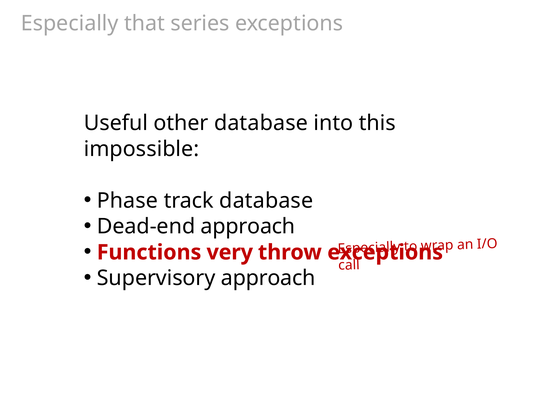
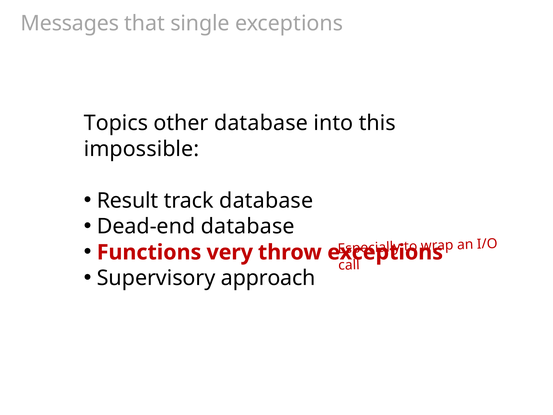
Especially at (70, 23): Especially -> Messages
series: series -> single
Useful: Useful -> Topics
Phase: Phase -> Result
Dead-end approach: approach -> database
